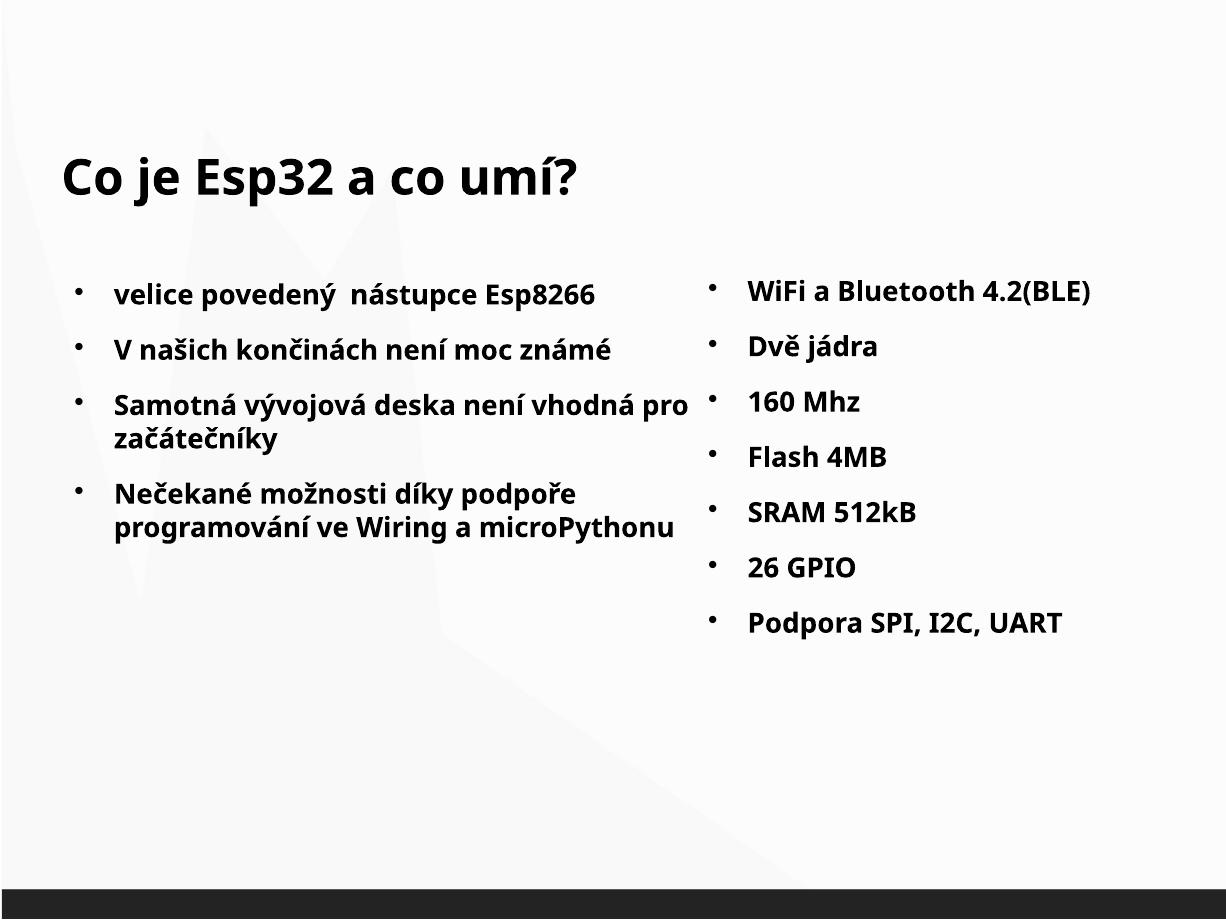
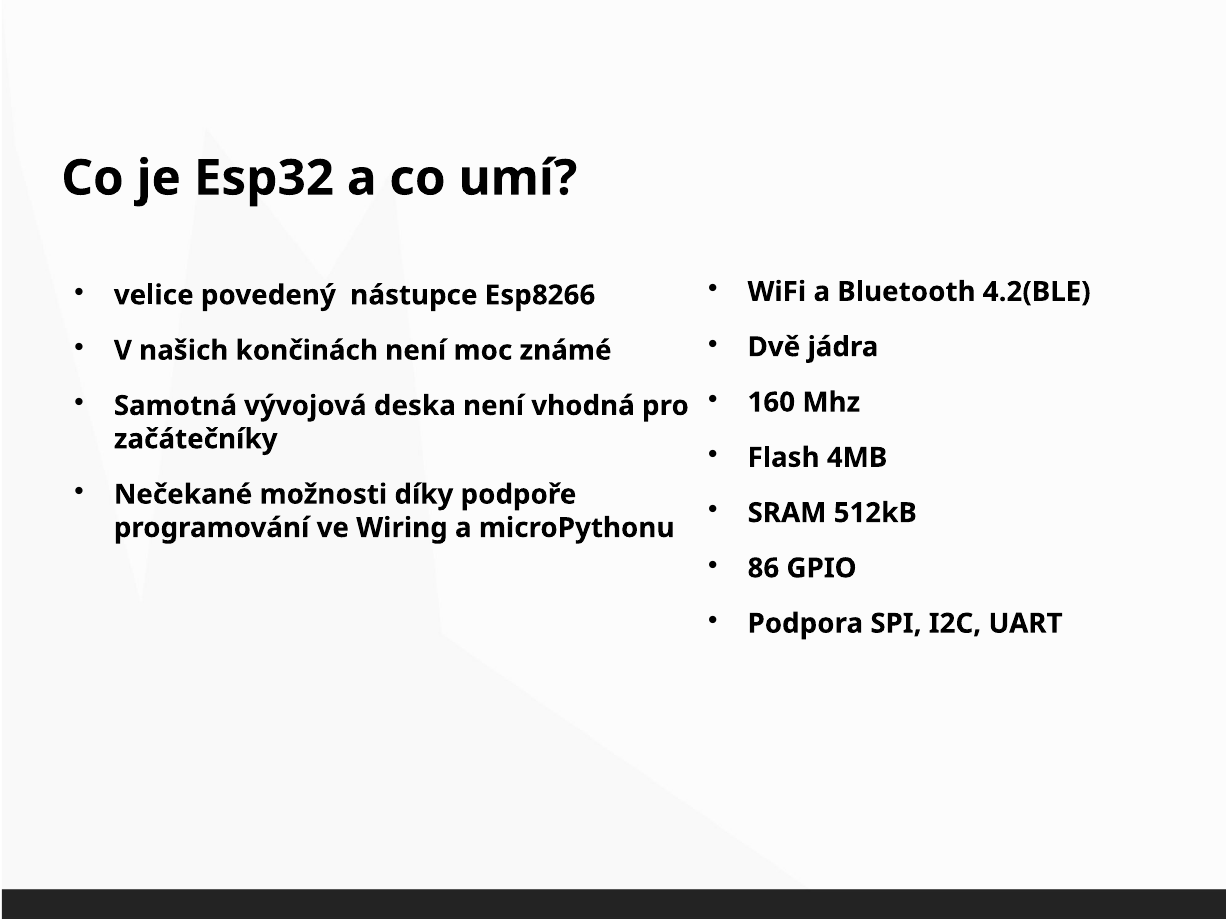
26: 26 -> 86
